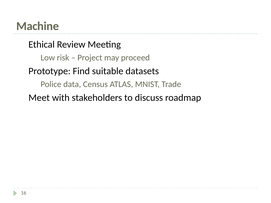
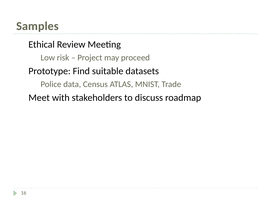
Machine: Machine -> Samples
